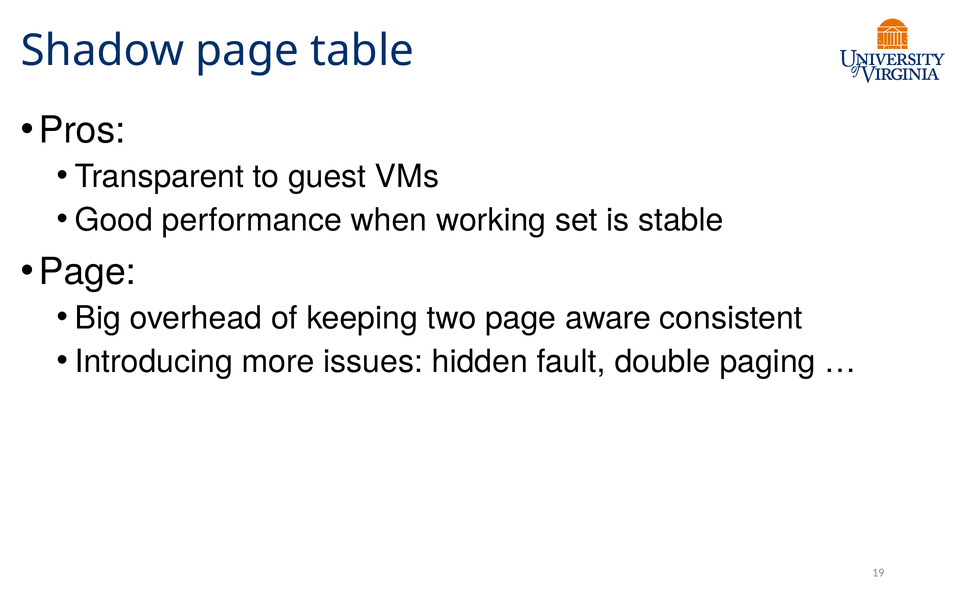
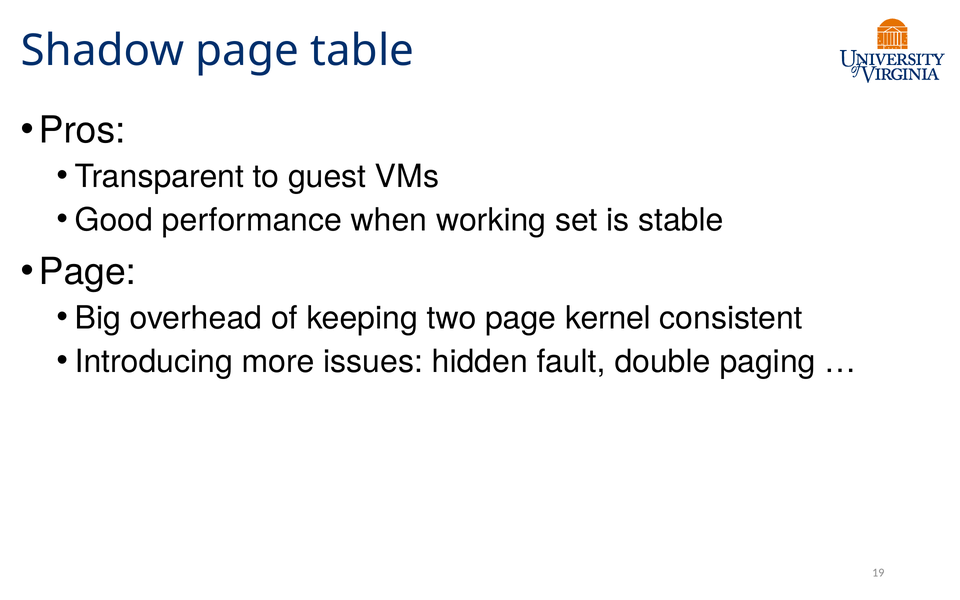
aware: aware -> kernel
